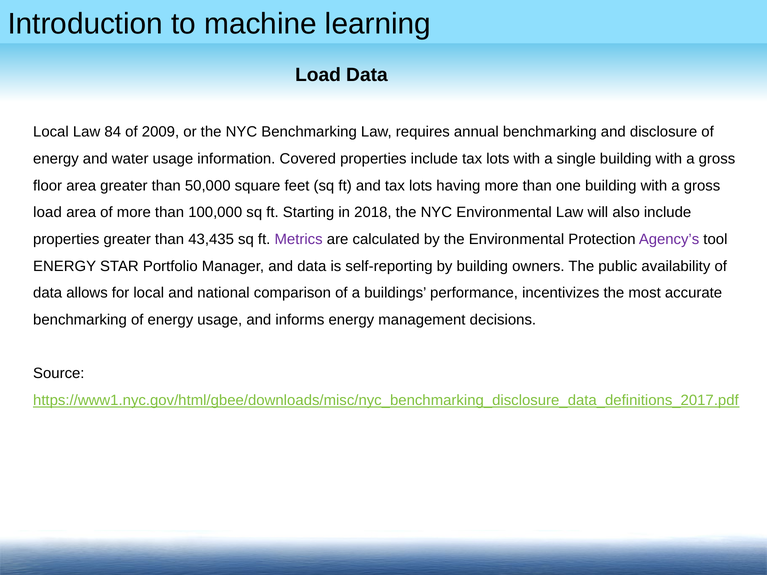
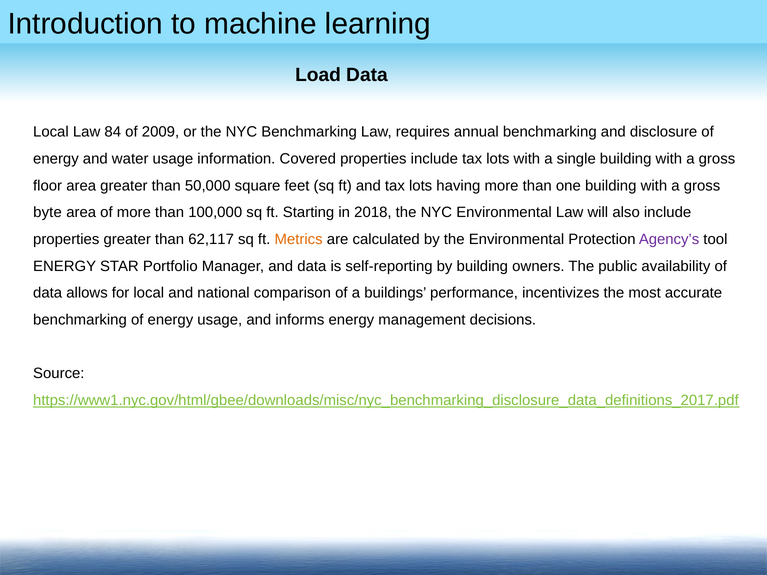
load at (48, 213): load -> byte
43,435: 43,435 -> 62,117
Metrics colour: purple -> orange
